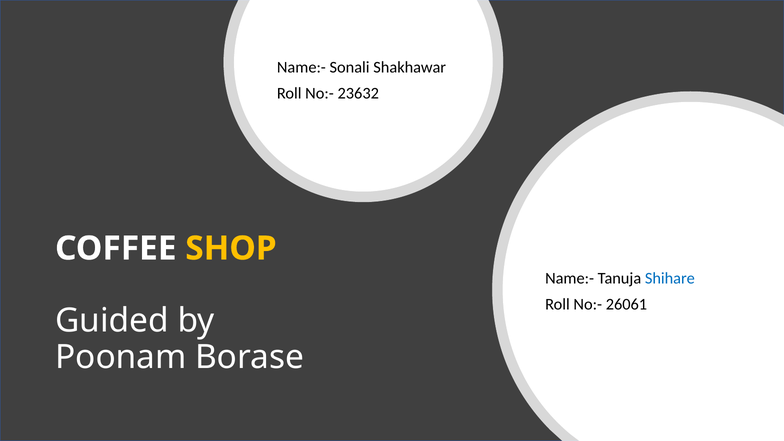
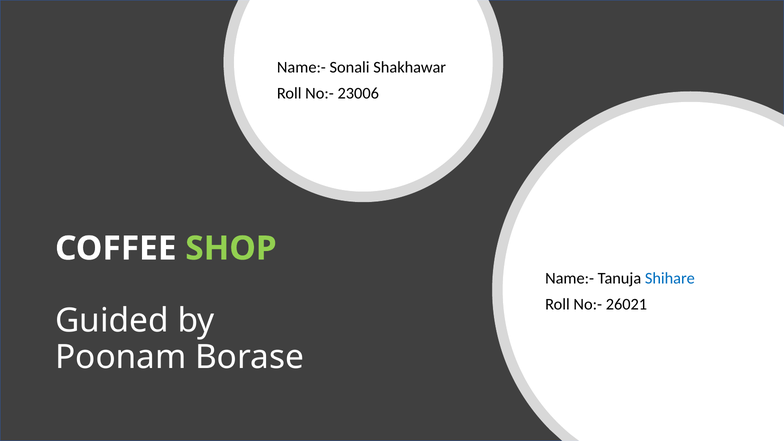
23632: 23632 -> 23006
SHOP colour: yellow -> light green
26061: 26061 -> 26021
